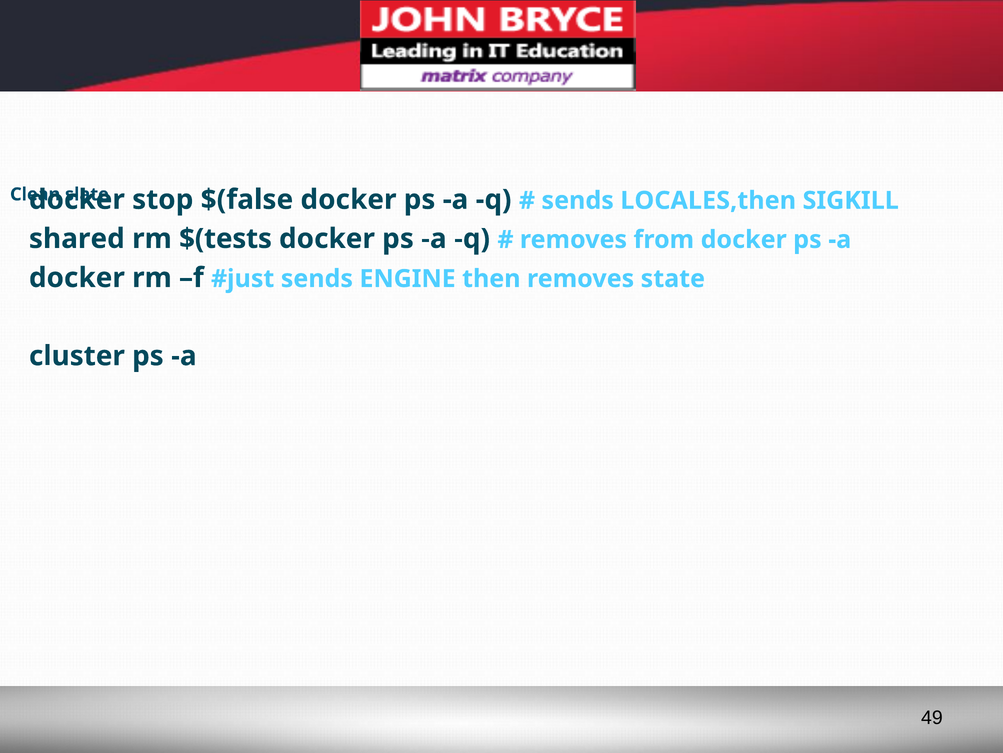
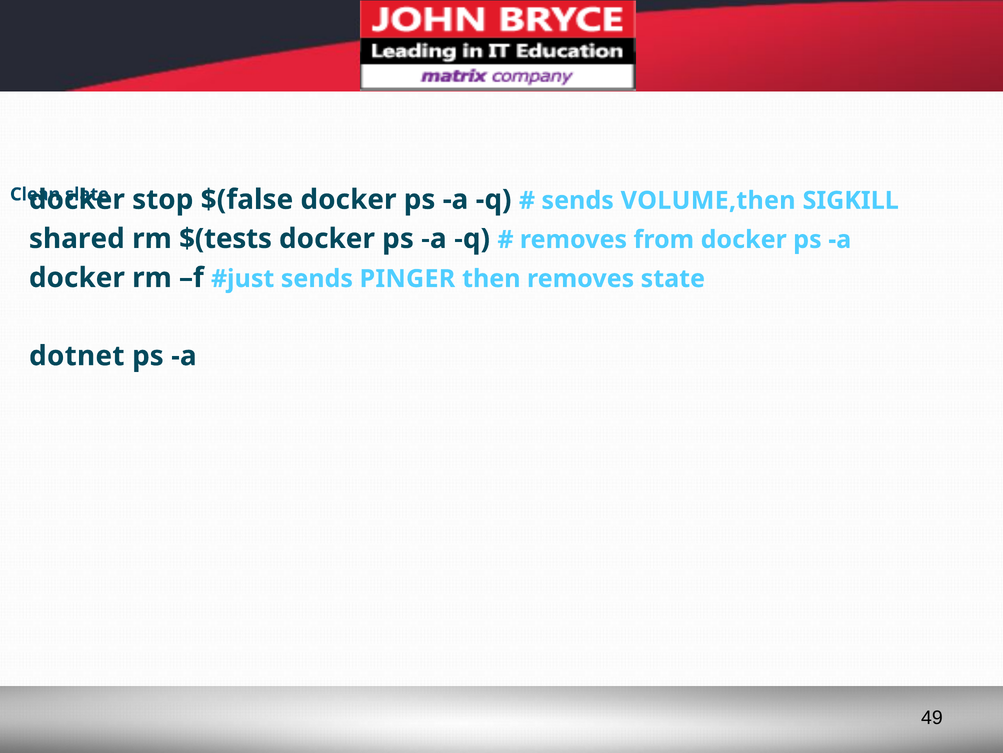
LOCALES,then: LOCALES,then -> VOLUME,then
ENGINE: ENGINE -> PINGER
cluster: cluster -> dotnet
